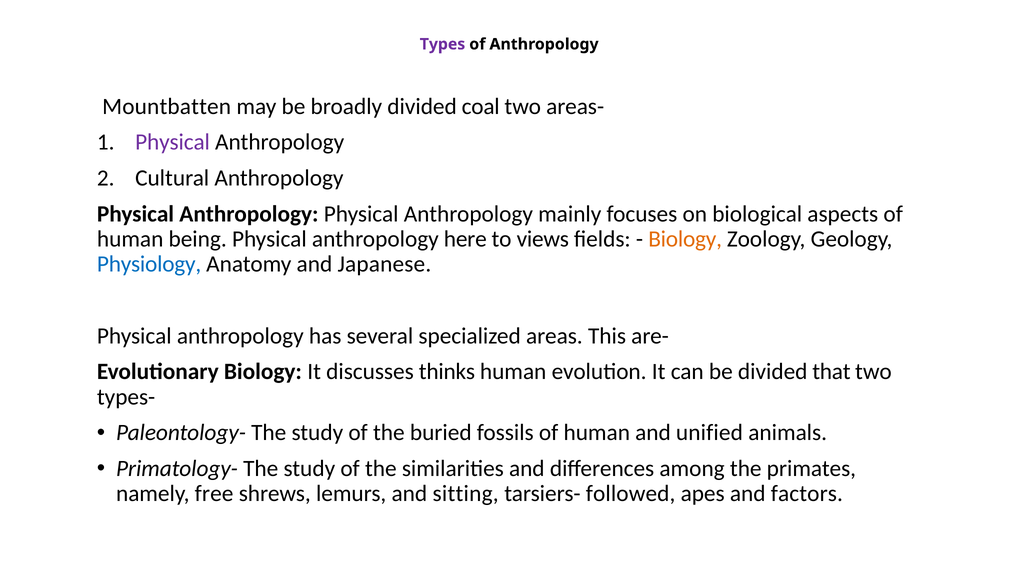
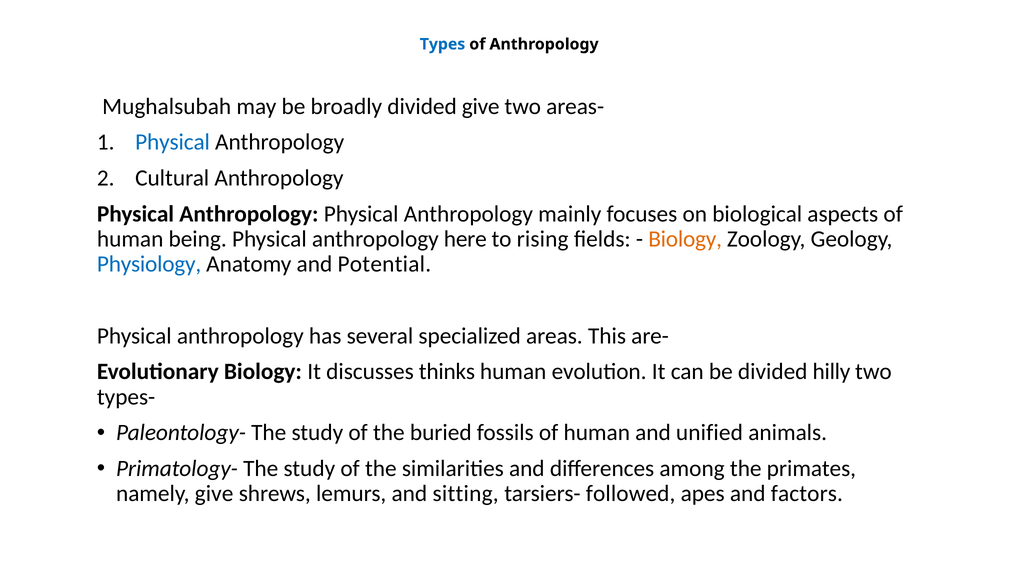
Types colour: purple -> blue
Mountbatten: Mountbatten -> Mughalsubah
divided coal: coal -> give
Physical at (173, 142) colour: purple -> blue
views: views -> rising
Japanese: Japanese -> Potential
that: that -> hilly
namely free: free -> give
